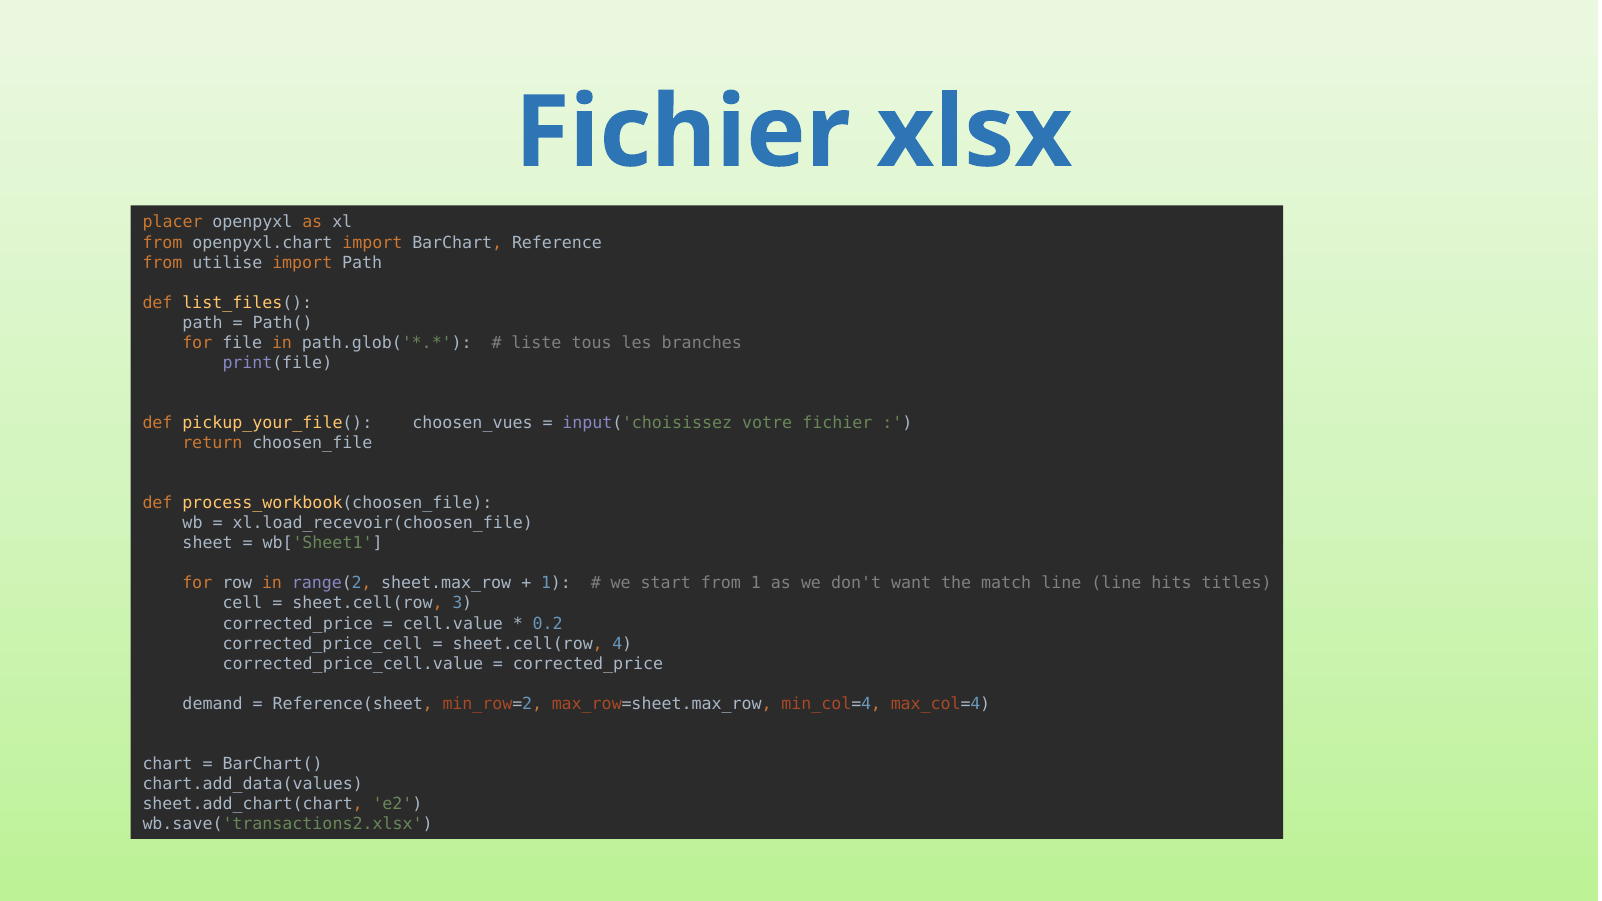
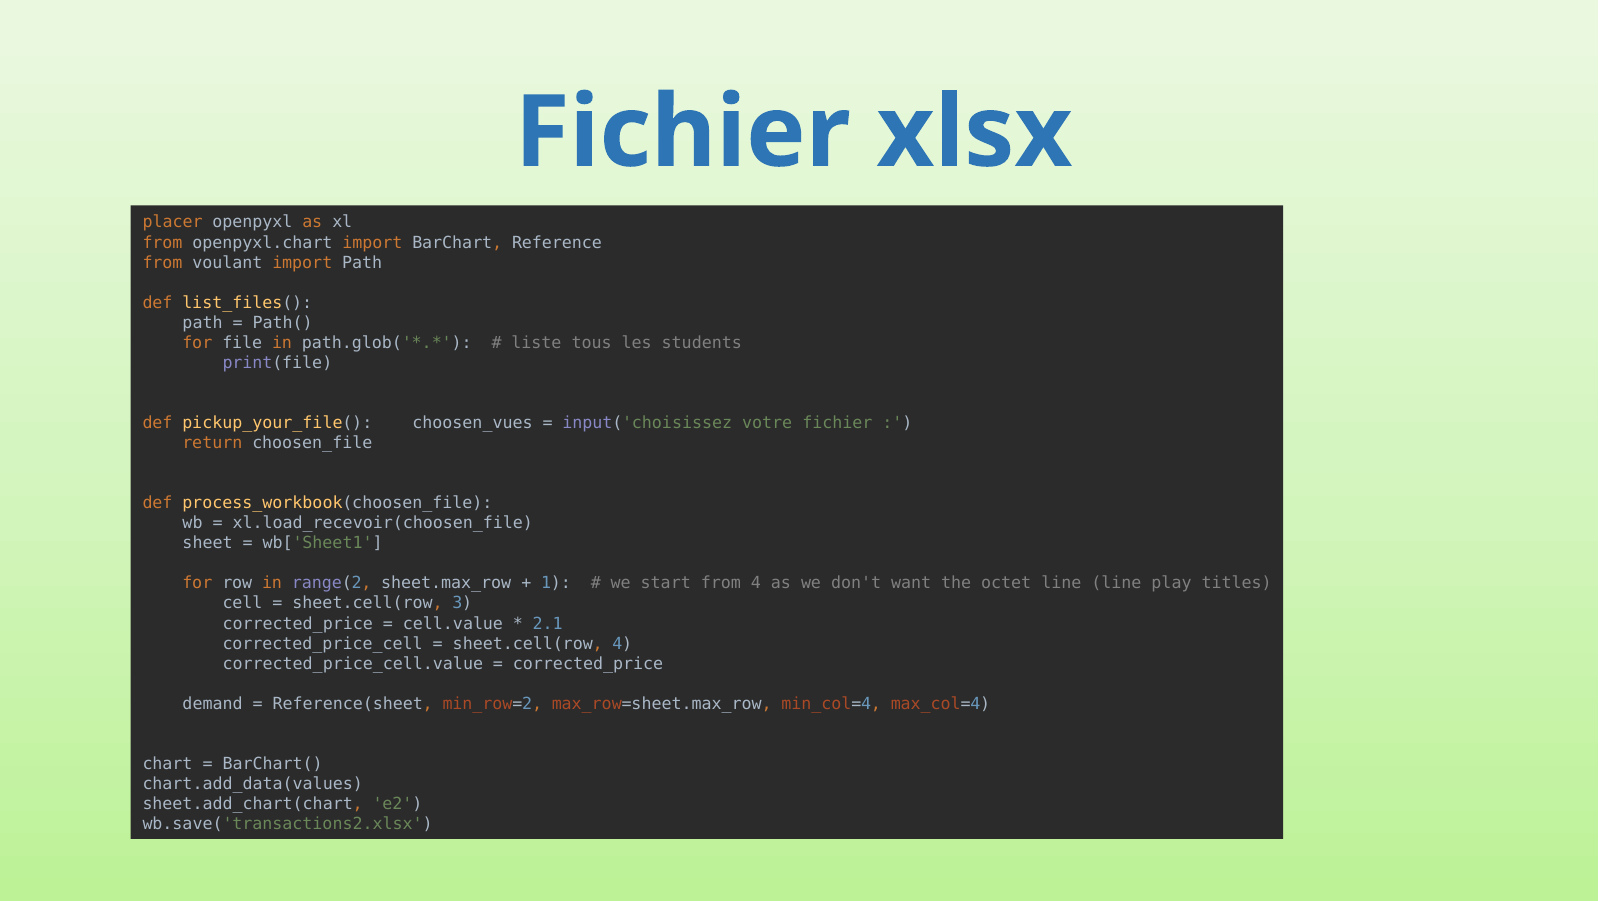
utilise: utilise -> voulant
branches: branches -> students
from 1: 1 -> 4
match: match -> octet
hits: hits -> play
0.2: 0.2 -> 2.1
